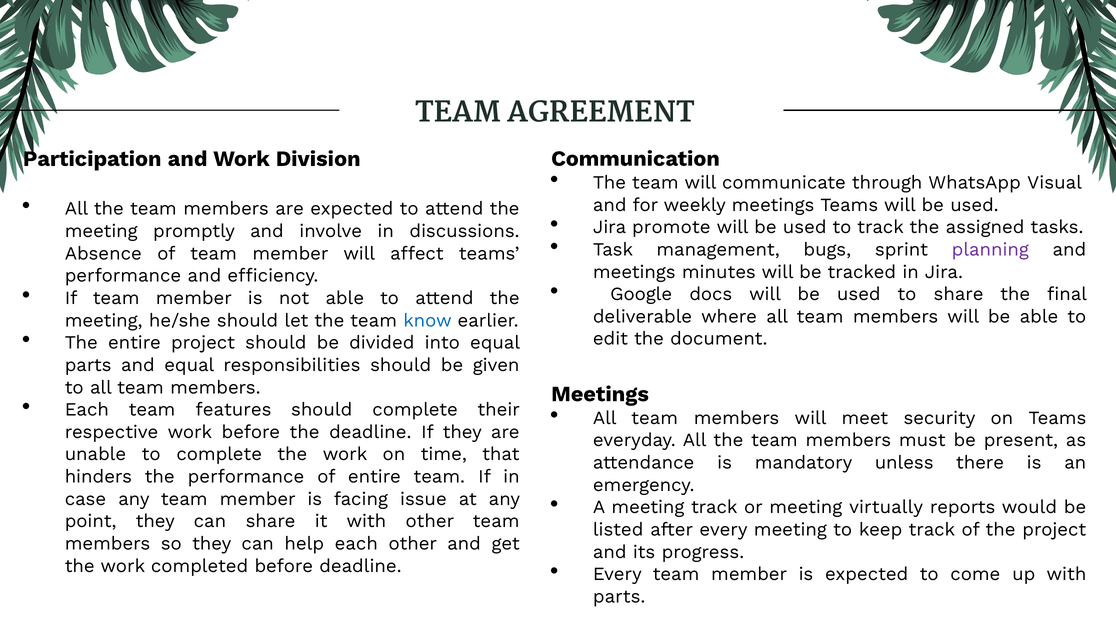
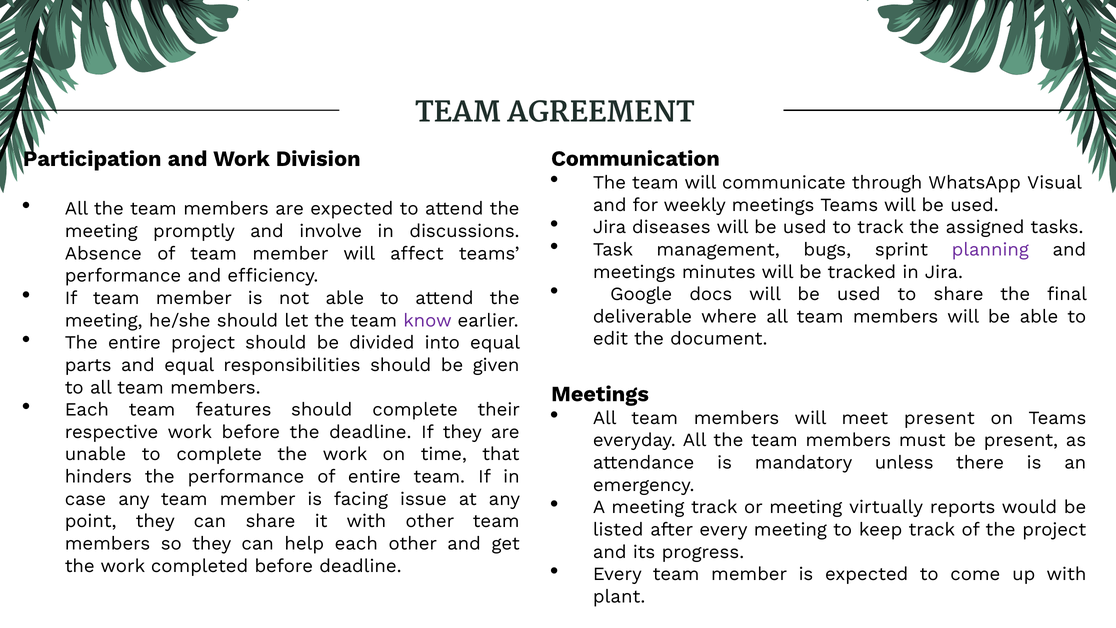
promote: promote -> diseases
know colour: blue -> purple
meet security: security -> present
parts at (619, 596): parts -> plant
